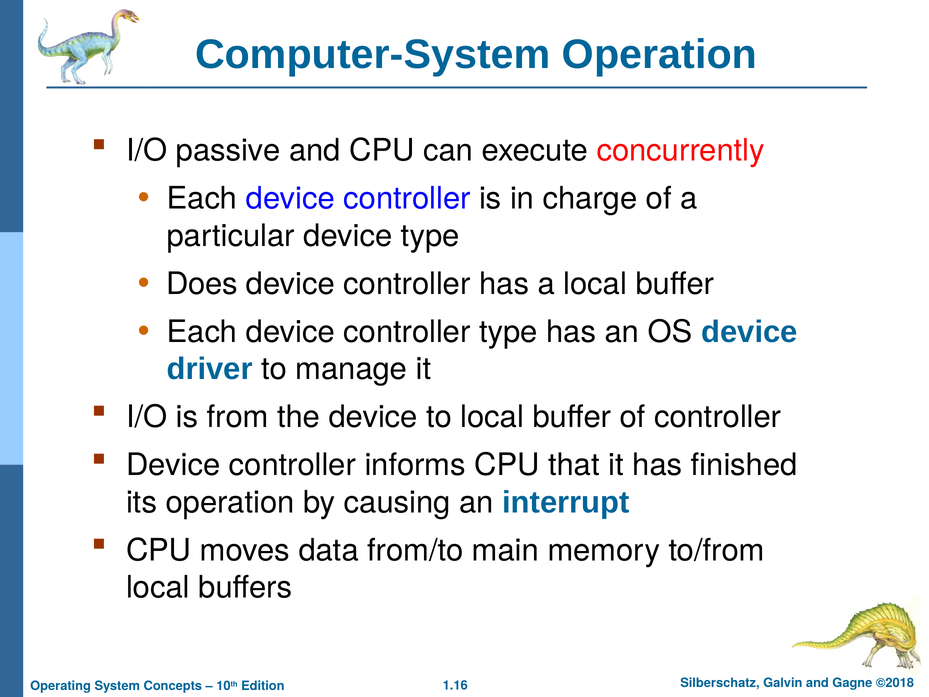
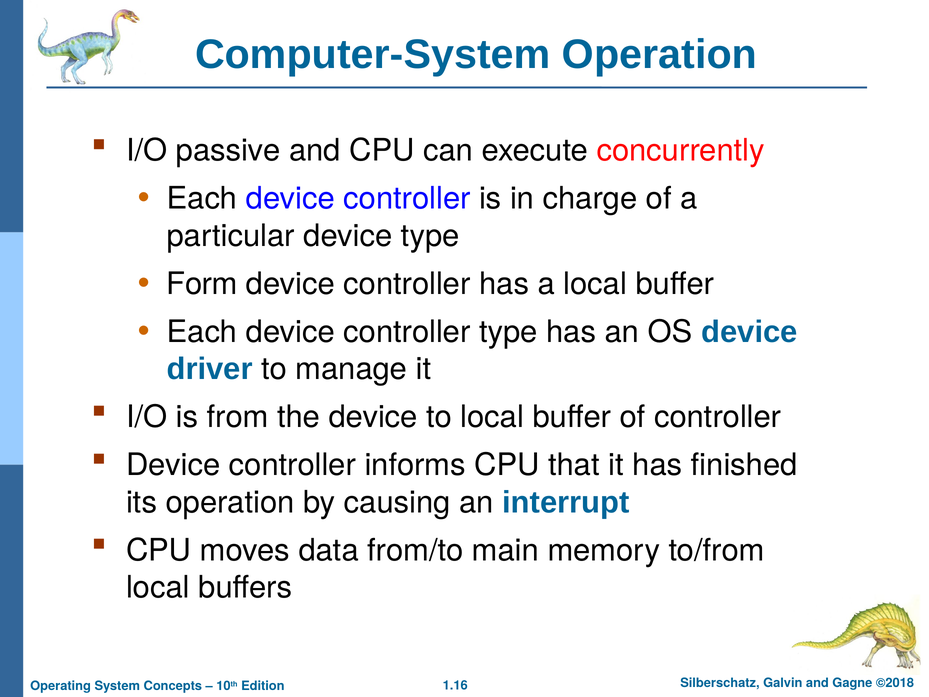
Does: Does -> Form
